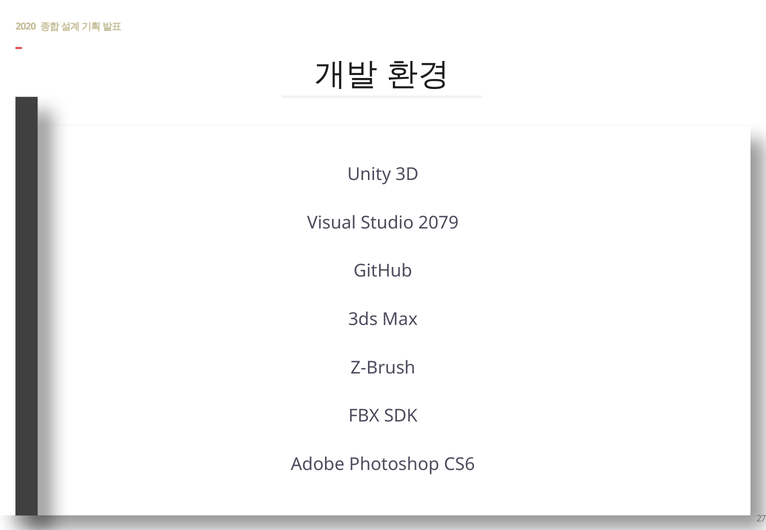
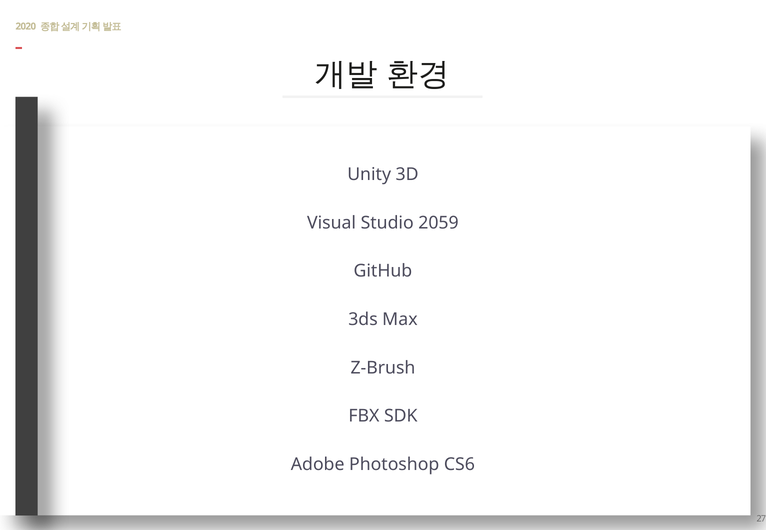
2079: 2079 -> 2059
